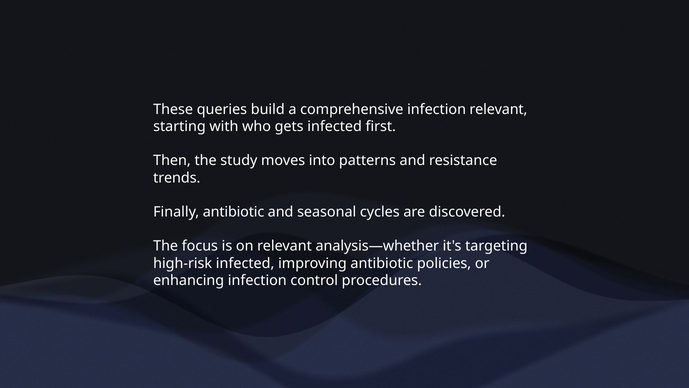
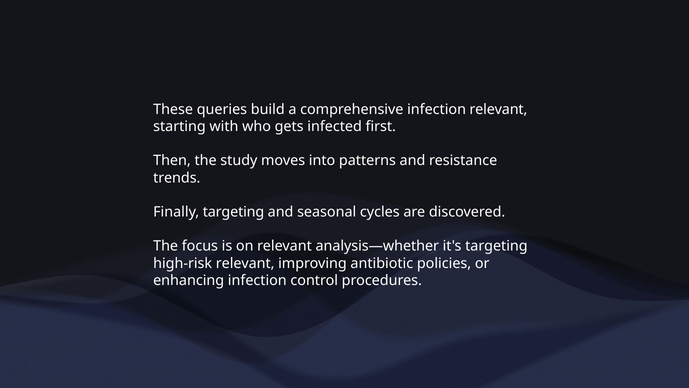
Finally antibiotic: antibiotic -> targeting
high-risk infected: infected -> relevant
